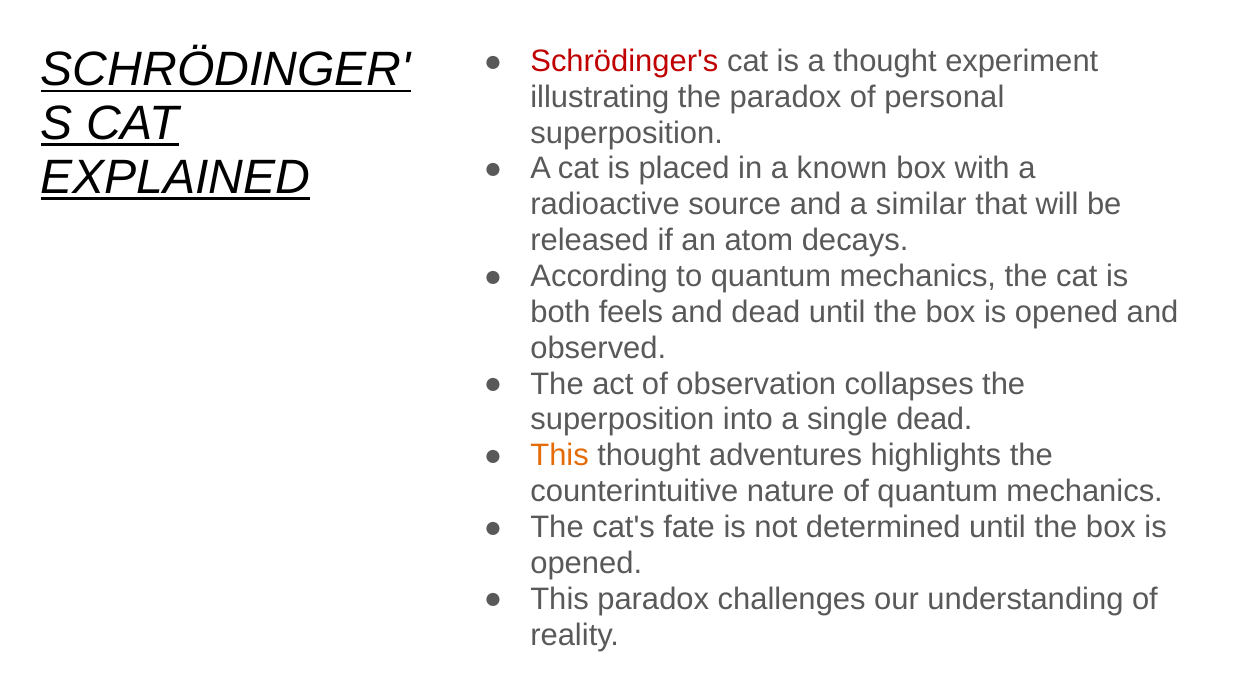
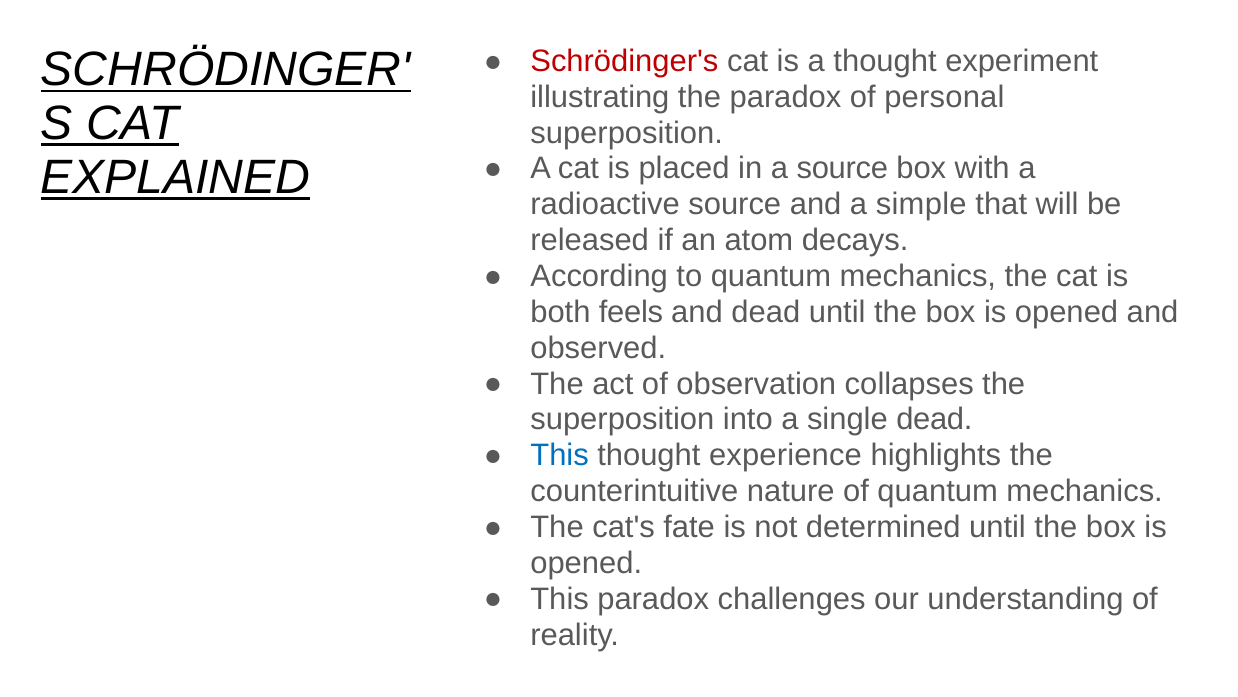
a known: known -> source
similar: similar -> simple
This at (560, 455) colour: orange -> blue
adventures: adventures -> experience
